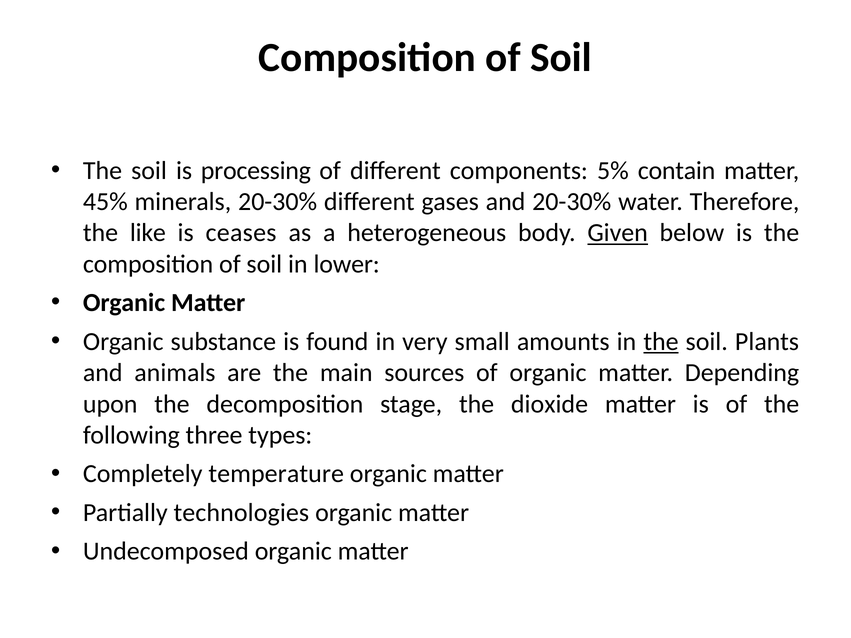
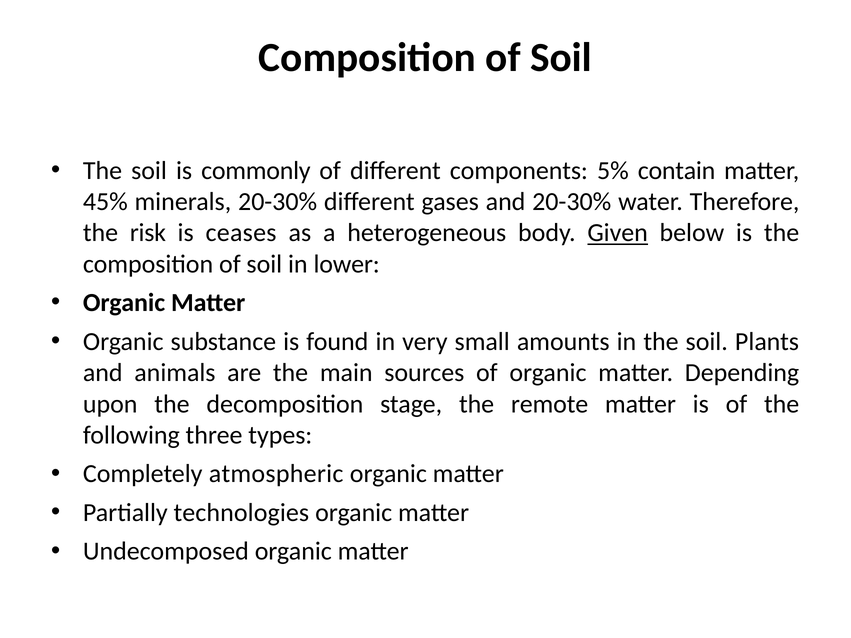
processing: processing -> commonly
like: like -> risk
the at (661, 342) underline: present -> none
dioxide: dioxide -> remote
temperature: temperature -> atmospheric
